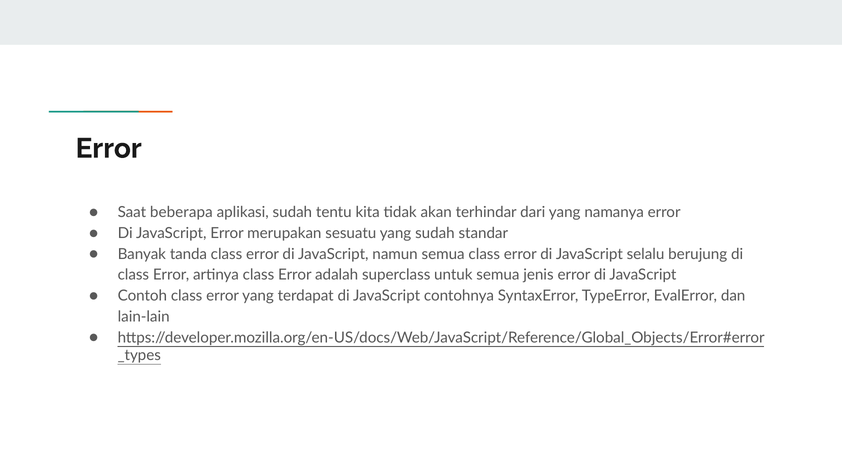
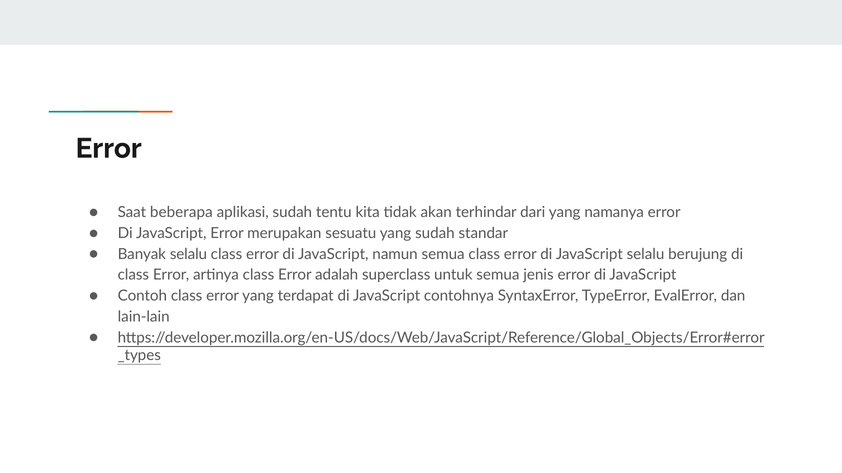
Banyak tanda: tanda -> selalu
